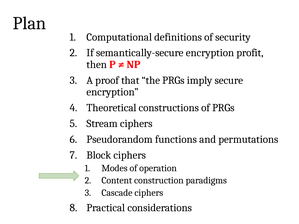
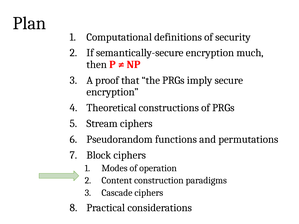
profit: profit -> much
